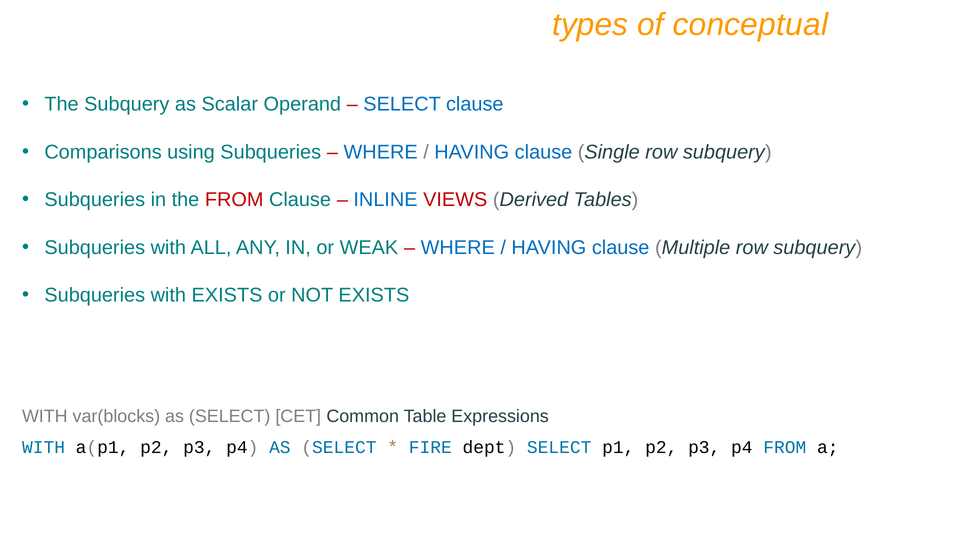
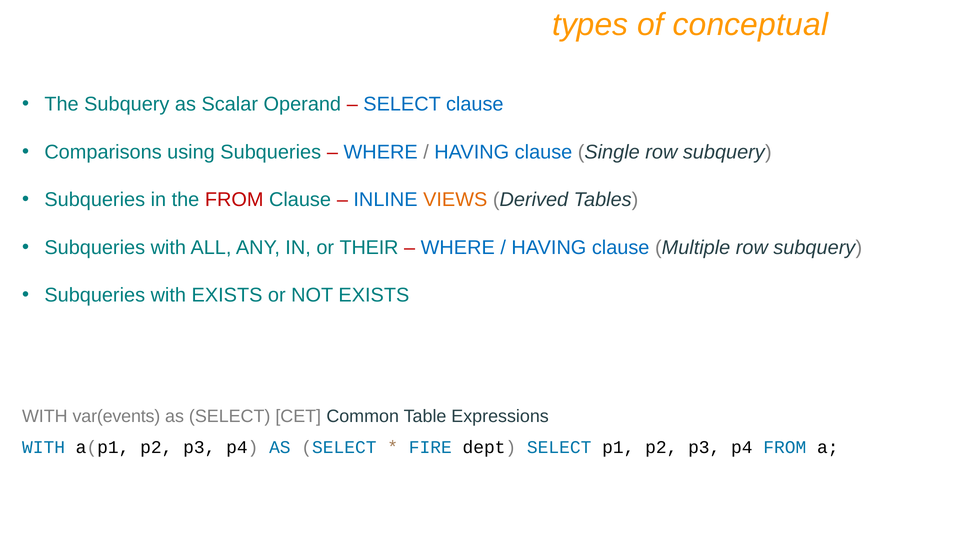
VIEWS colour: red -> orange
WEAK: WEAK -> THEIR
var(blocks: var(blocks -> var(events
